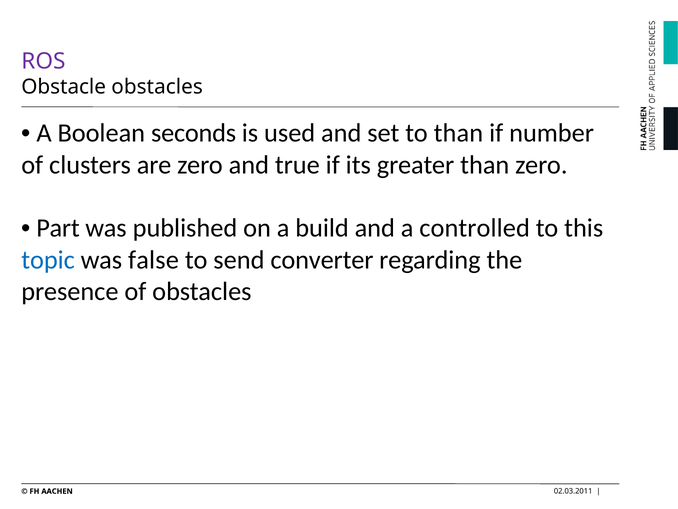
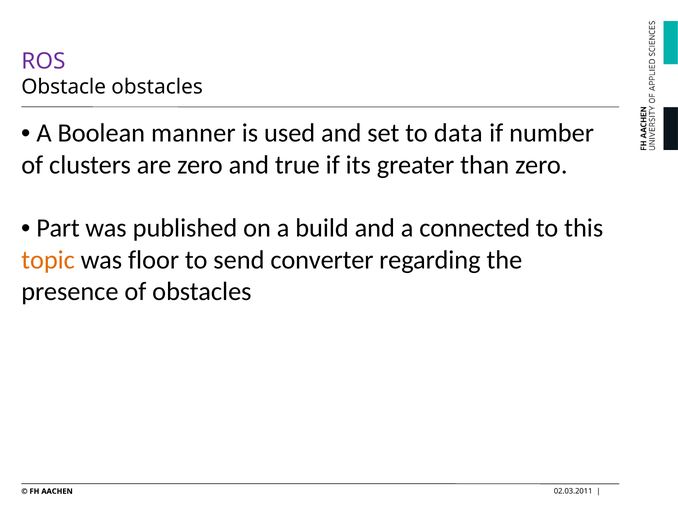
seconds: seconds -> manner
to than: than -> data
controlled: controlled -> connected
topic colour: blue -> orange
false: false -> floor
